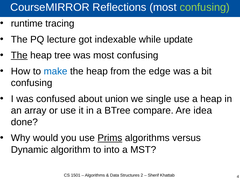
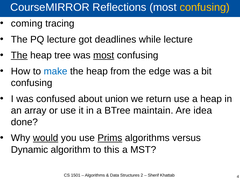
confusing at (205, 7) colour: light green -> yellow
runtime: runtime -> coming
indexable: indexable -> deadlines
while update: update -> lecture
most at (104, 55) underline: none -> present
single: single -> return
compare: compare -> maintain
would underline: none -> present
into: into -> this
